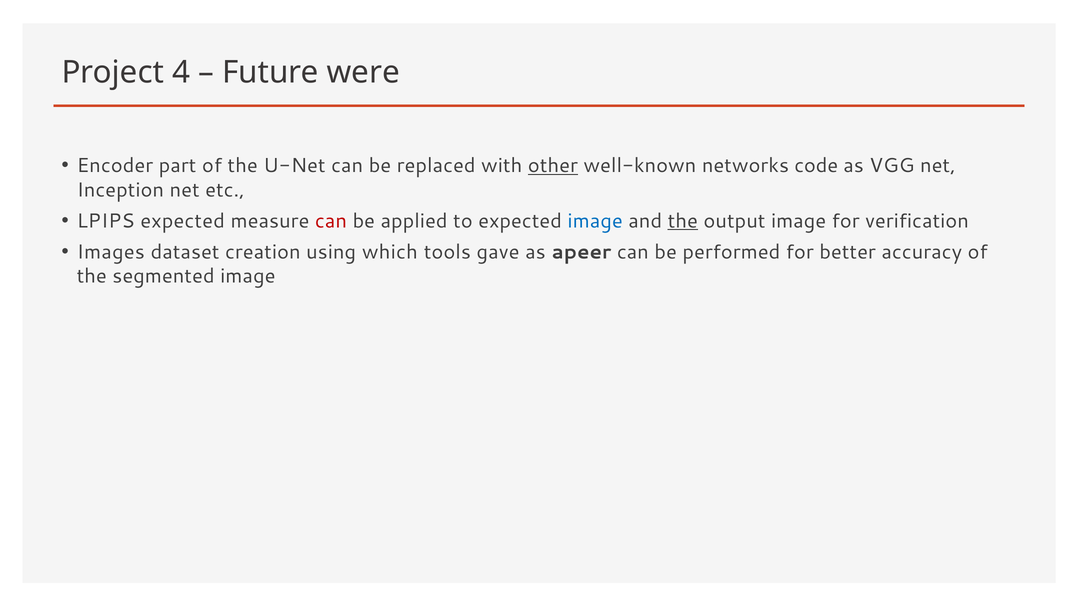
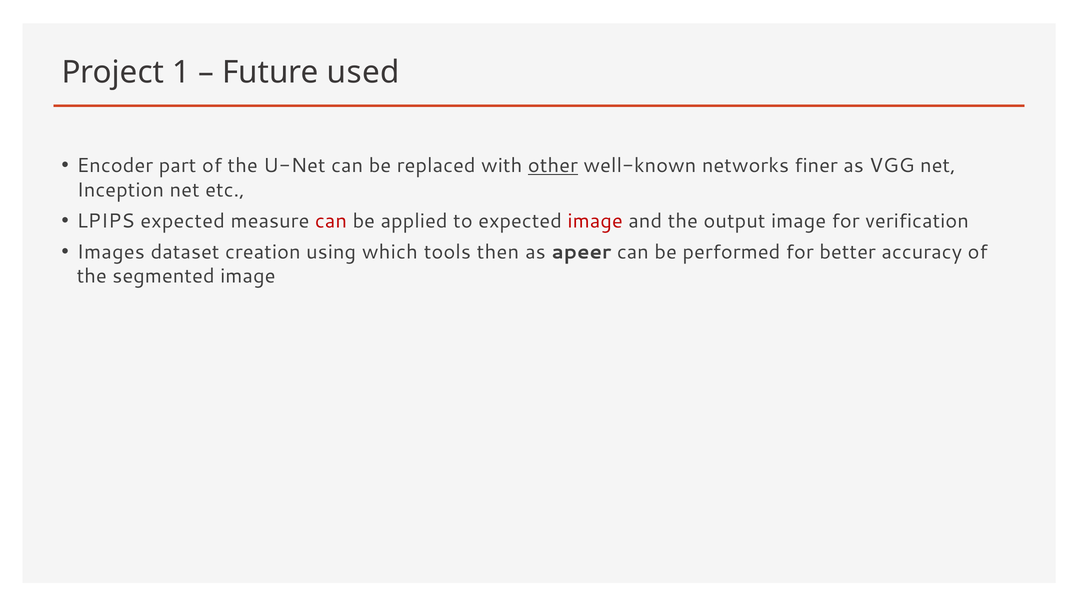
4: 4 -> 1
were: were -> used
code: code -> finer
image at (595, 221) colour: blue -> red
the at (683, 221) underline: present -> none
gave: gave -> then
